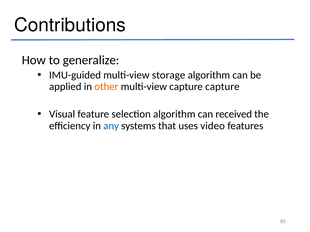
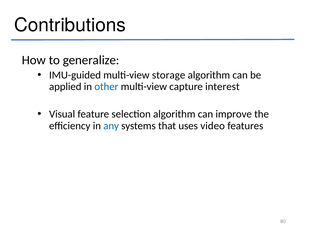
other colour: orange -> blue
capture capture: capture -> interest
received: received -> improve
